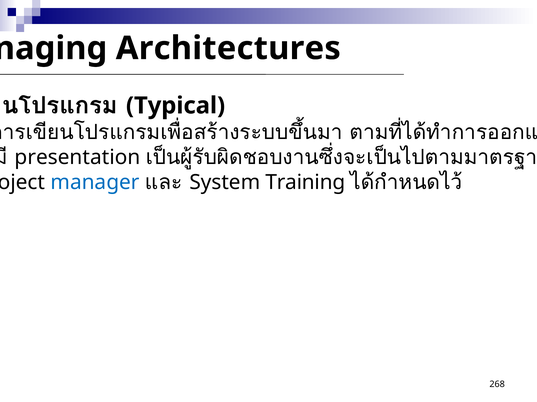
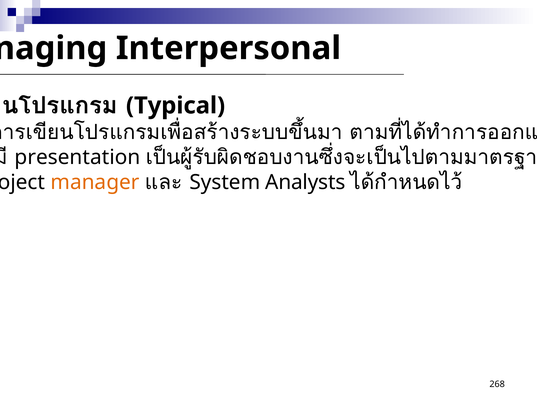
Architectures: Architectures -> Interpersonal
manager colour: blue -> orange
Training: Training -> Analysts
